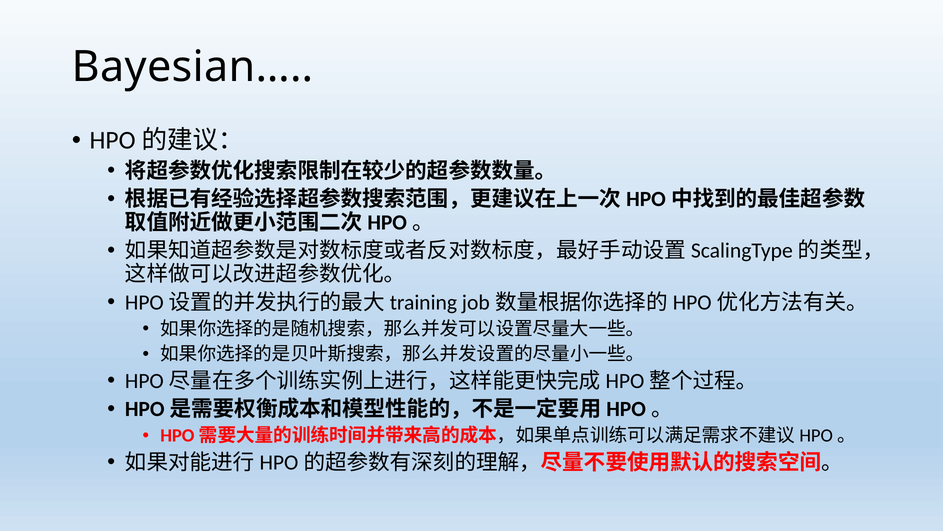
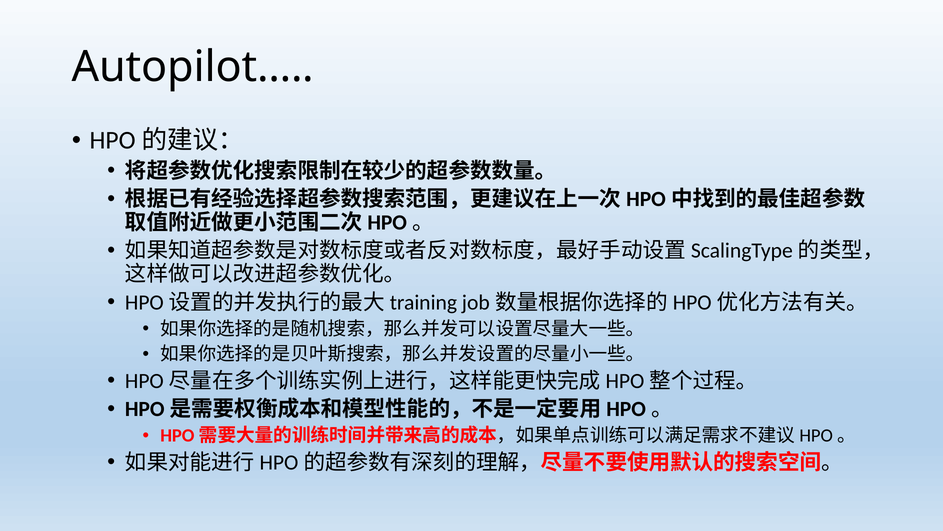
Bayesian…: Bayesian… -> Autopilot…
